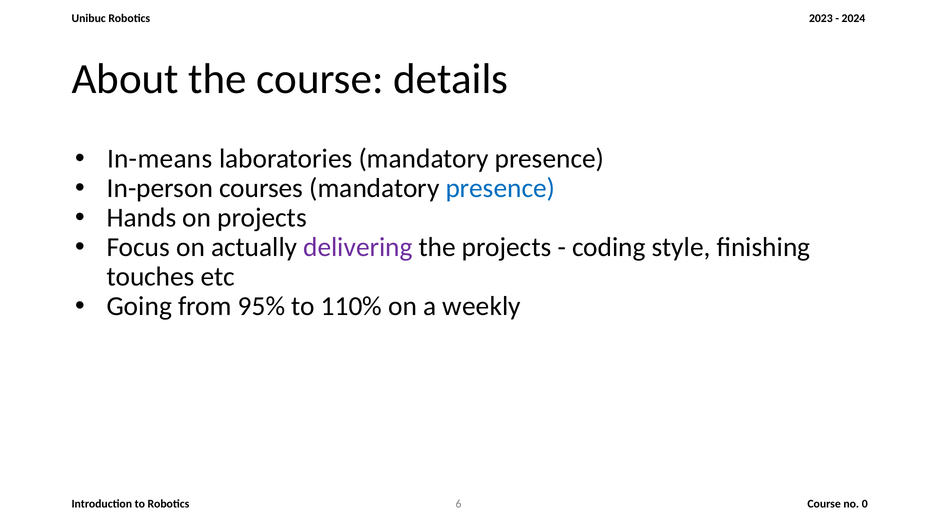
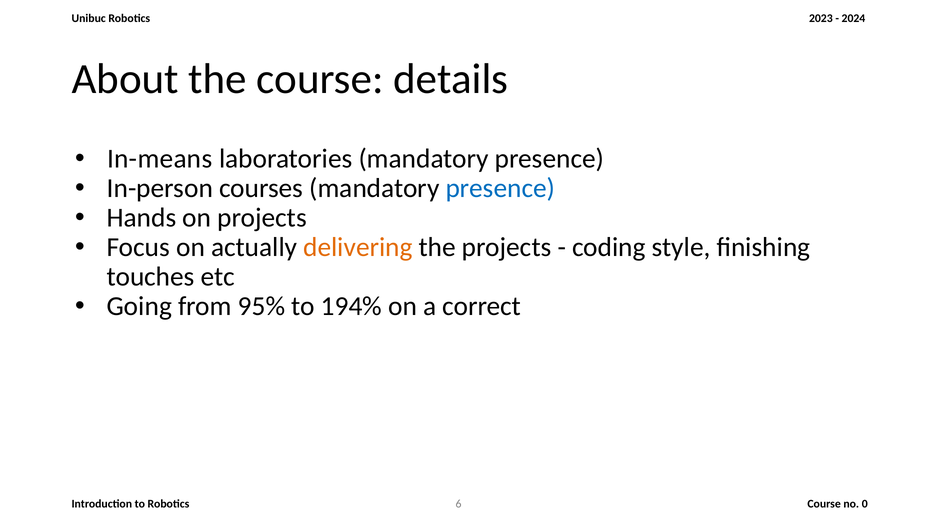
delivering colour: purple -> orange
110%: 110% -> 194%
weekly: weekly -> correct
